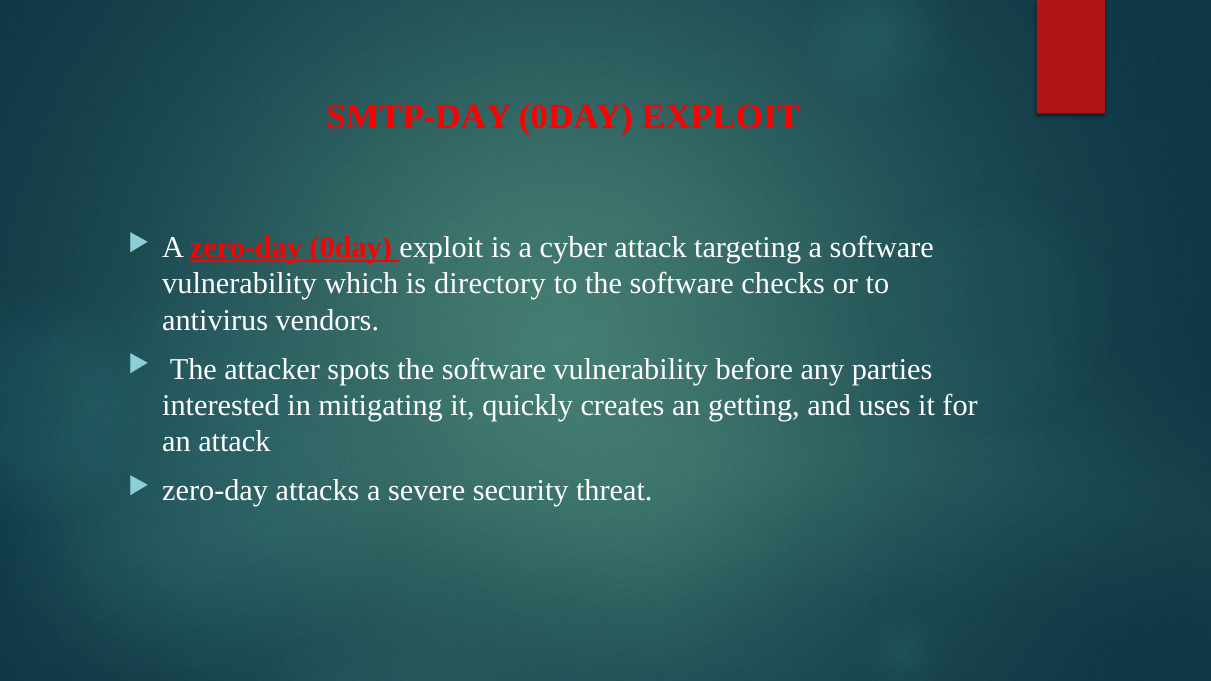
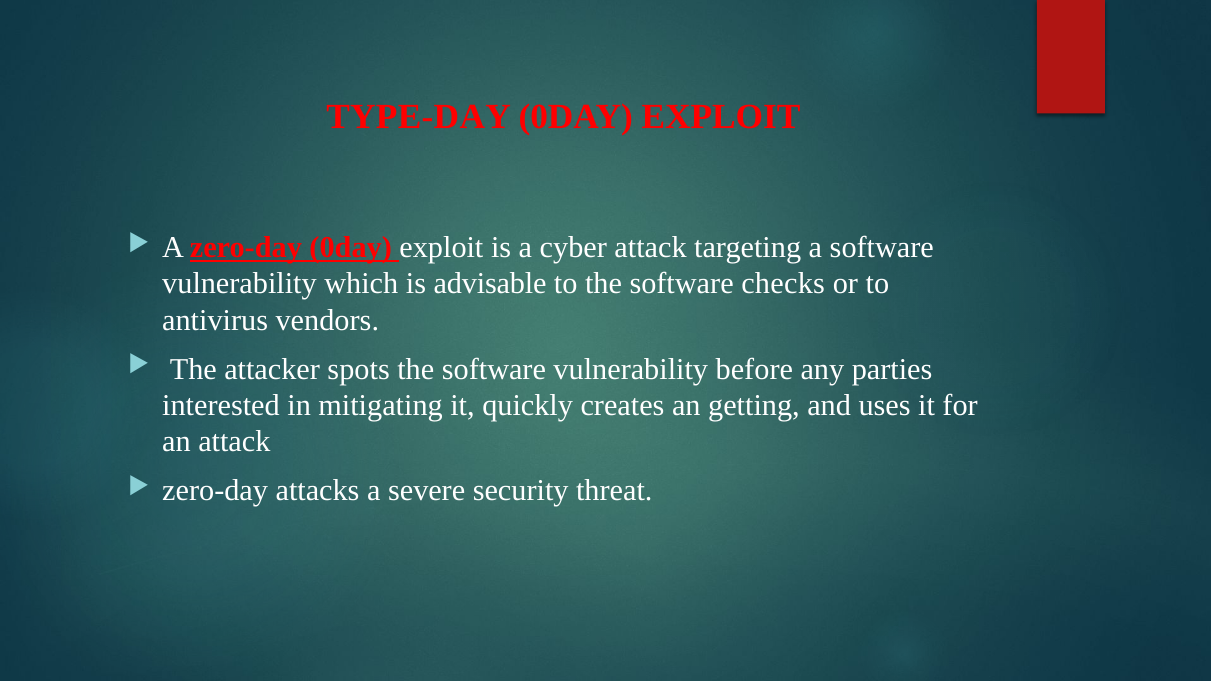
SMTP-DAY: SMTP-DAY -> TYPE-DAY
directory: directory -> advisable
